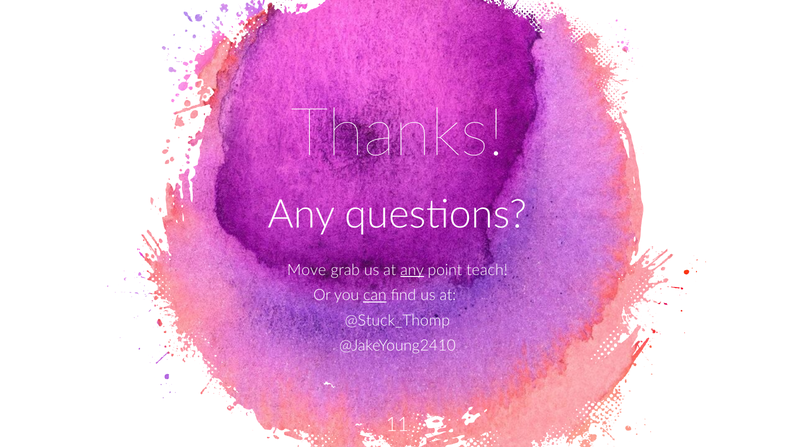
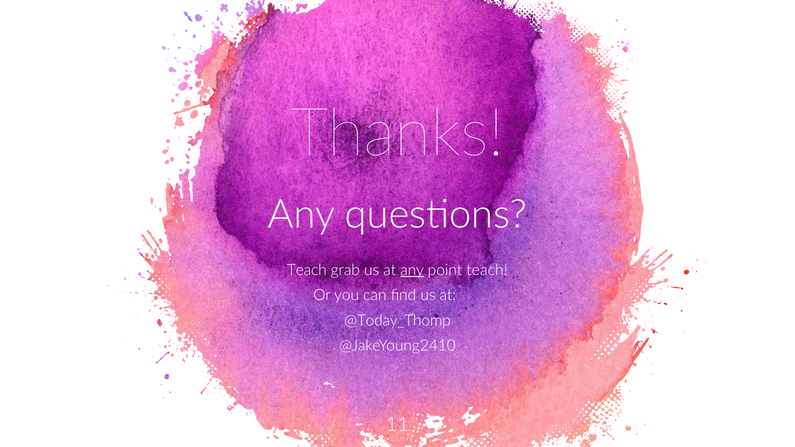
Move at (307, 270): Move -> Teach
can underline: present -> none
@Stuck_Thomp: @Stuck_Thomp -> @Today_Thomp
